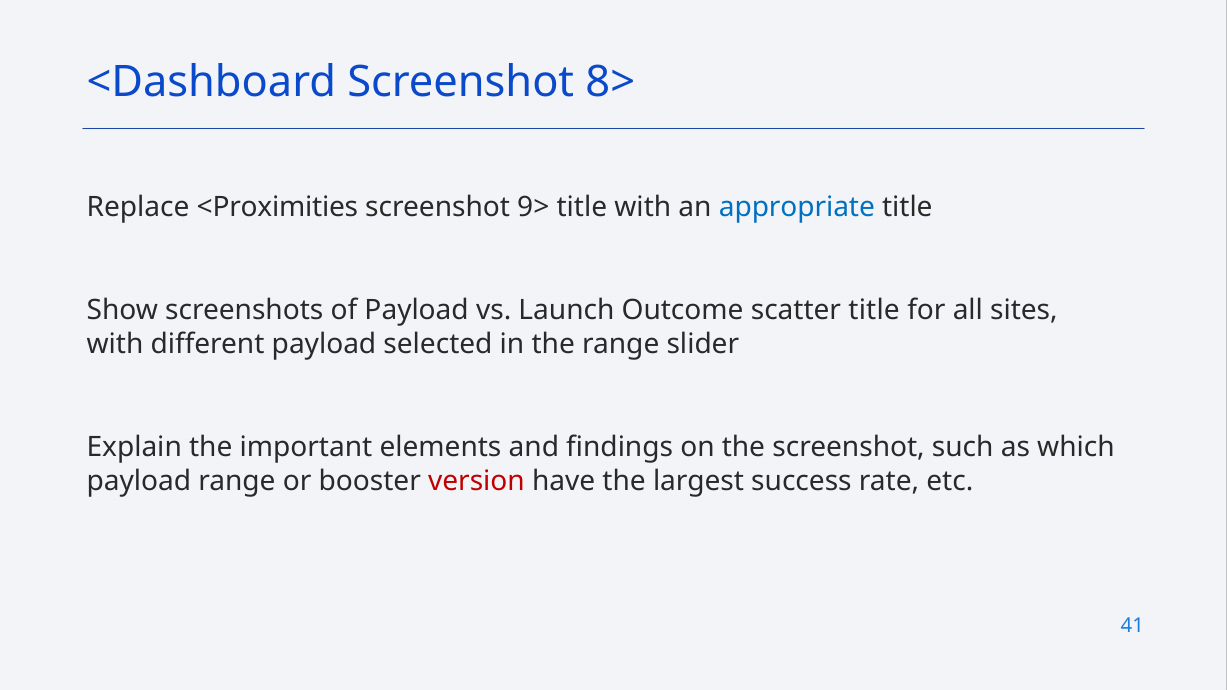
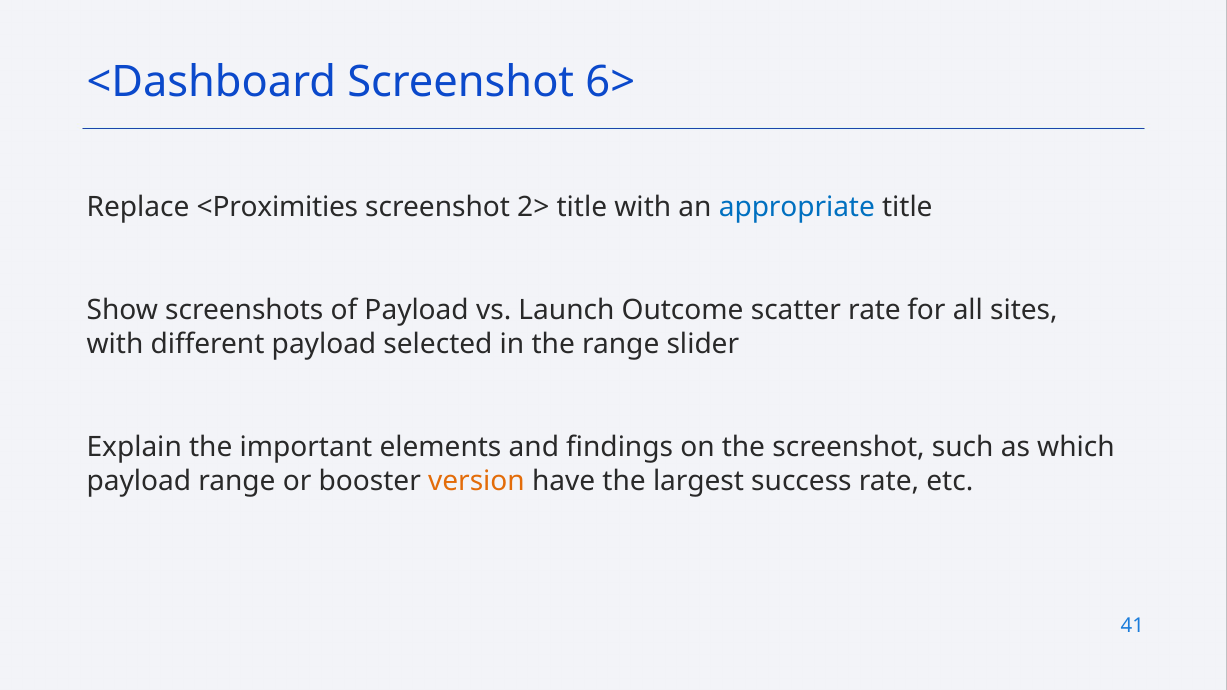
8>: 8> -> 6>
9>: 9> -> 2>
scatter title: title -> rate
version colour: red -> orange
